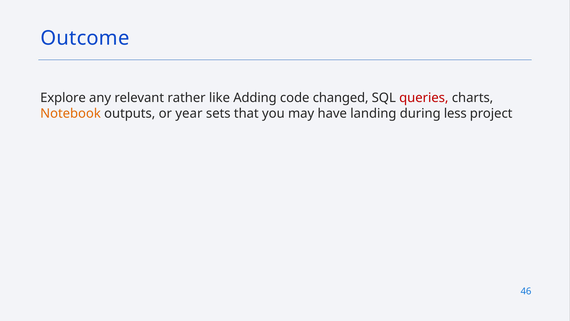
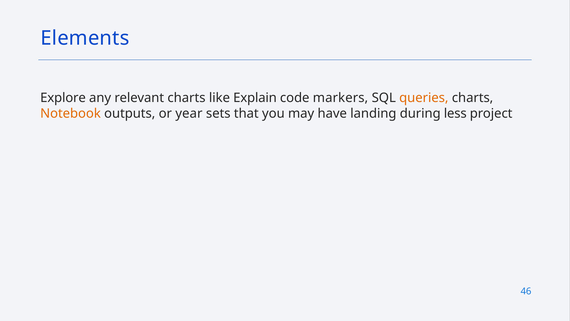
Outcome: Outcome -> Elements
relevant rather: rather -> charts
Adding: Adding -> Explain
changed: changed -> markers
queries colour: red -> orange
